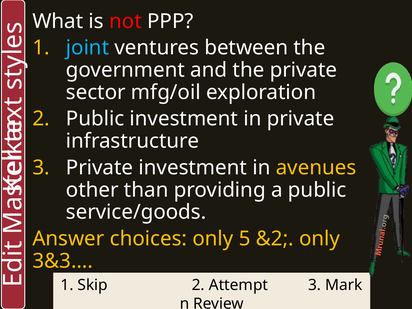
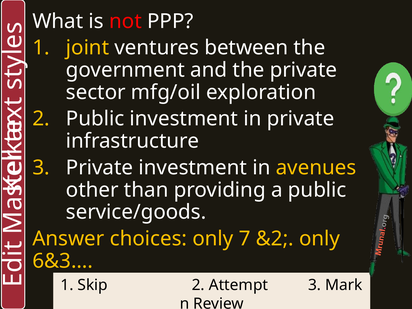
joint colour: light blue -> yellow
5: 5 -> 7
3&3…: 3&3… -> 6&3…
